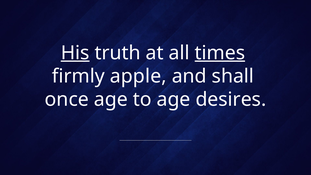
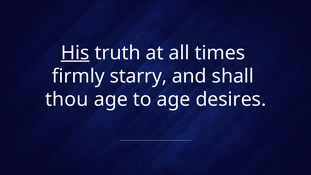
times underline: present -> none
apple: apple -> starry
once: once -> thou
